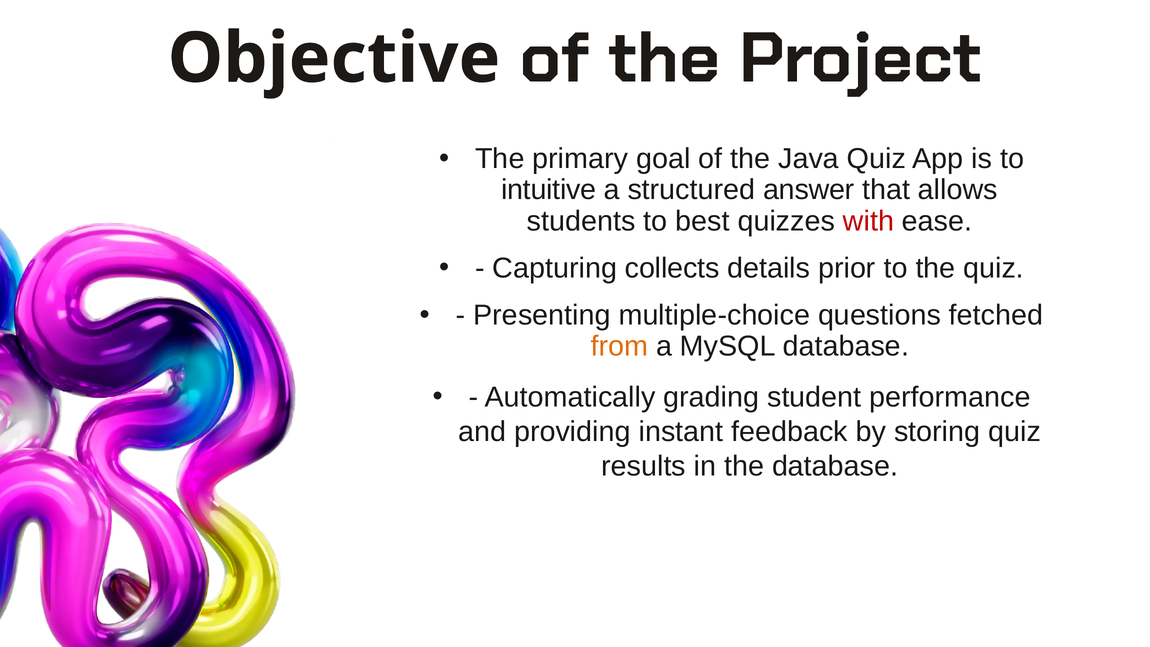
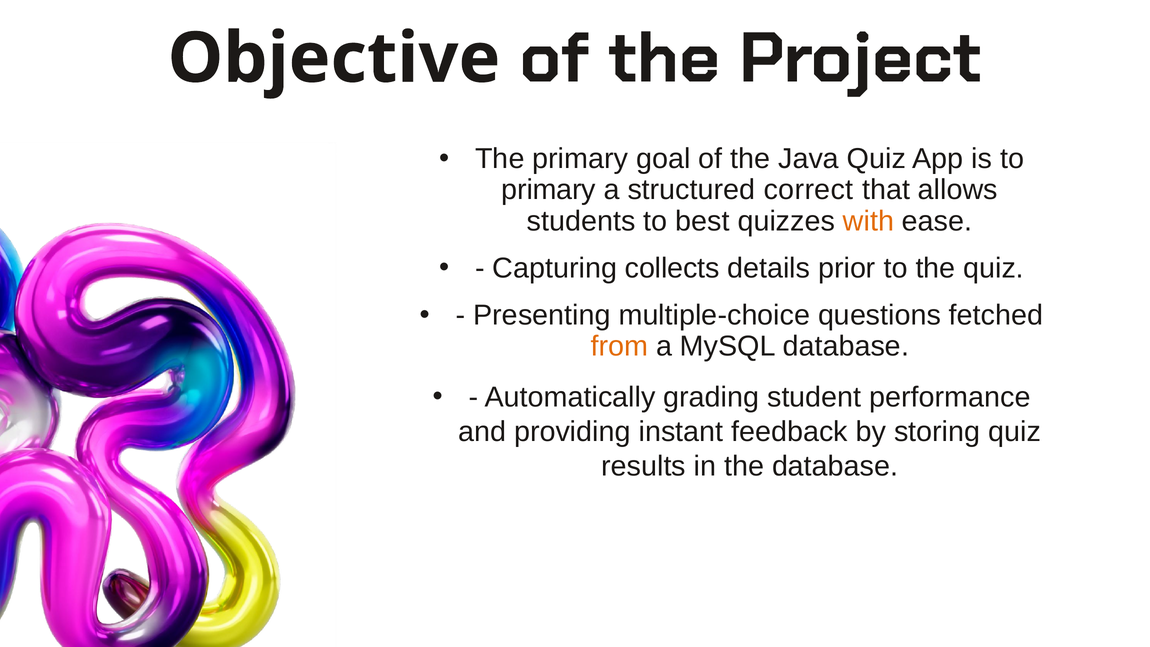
intuitive at (549, 190): intuitive -> primary
answer: answer -> correct
with colour: red -> orange
